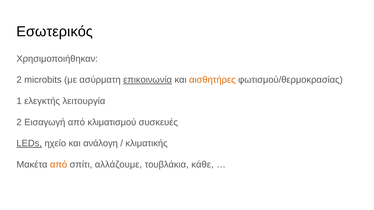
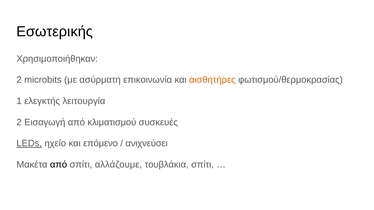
Εσωτερικός: Εσωτερικός -> Εσωτερικής
επικοινωνία underline: present -> none
ανάλογη: ανάλογη -> επόμενο
κλιματικής: κλιματικής -> ανιχνεύσει
από at (59, 165) colour: orange -> black
τουβλάκια κάθε: κάθε -> σπίτι
